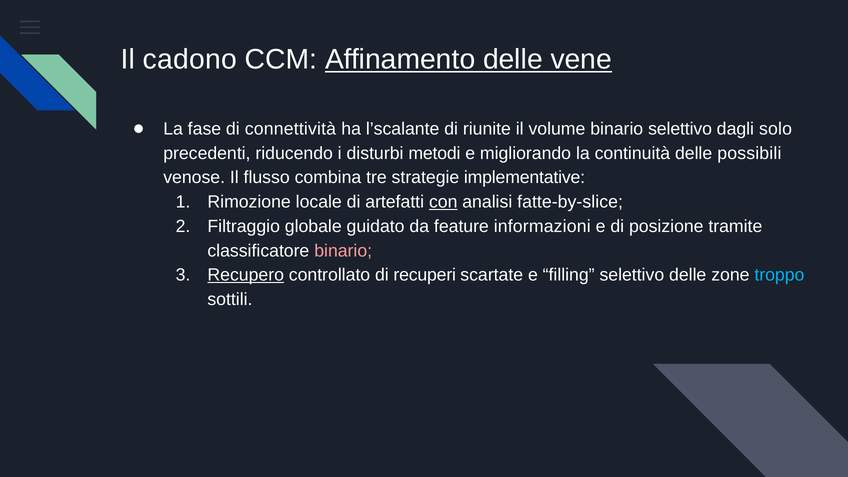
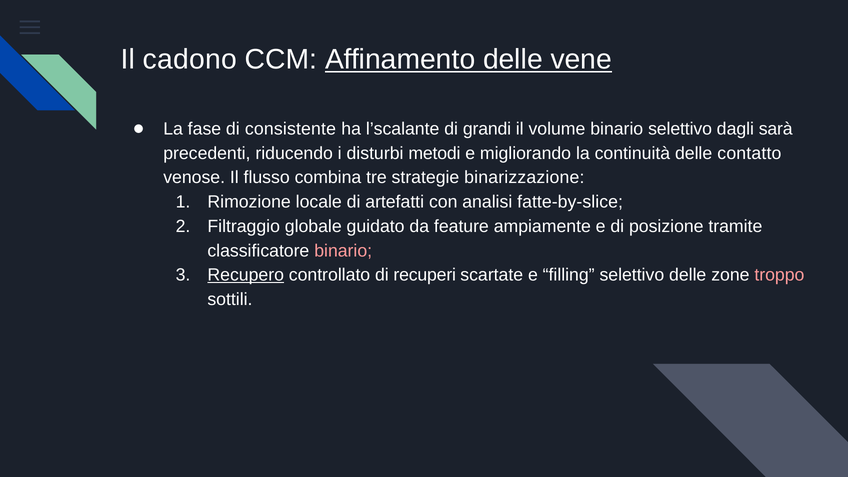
connettività: connettività -> consistente
riunite: riunite -> grandi
solo: solo -> sarà
possibili: possibili -> contatto
implementative: implementative -> binarizzazione
con underline: present -> none
informazioni: informazioni -> ampiamente
troppo colour: light blue -> pink
